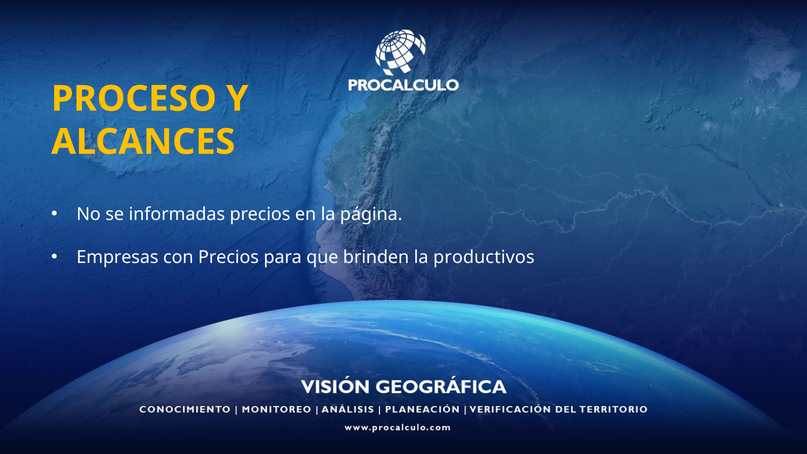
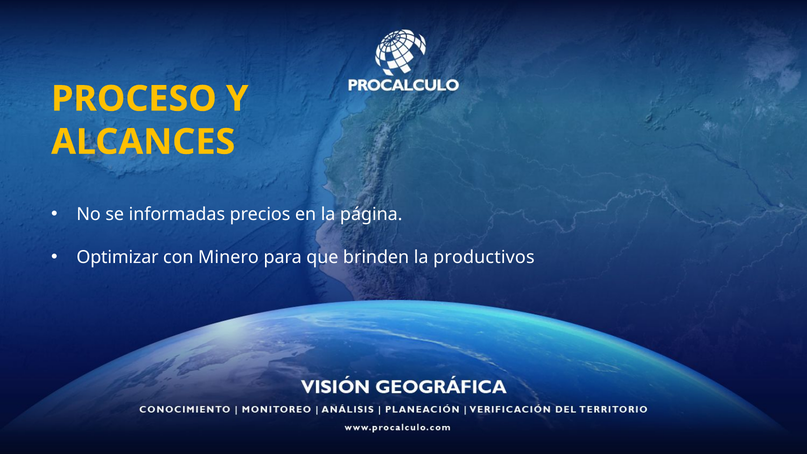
Empresas: Empresas -> Optimizar
con Precios: Precios -> Minero
